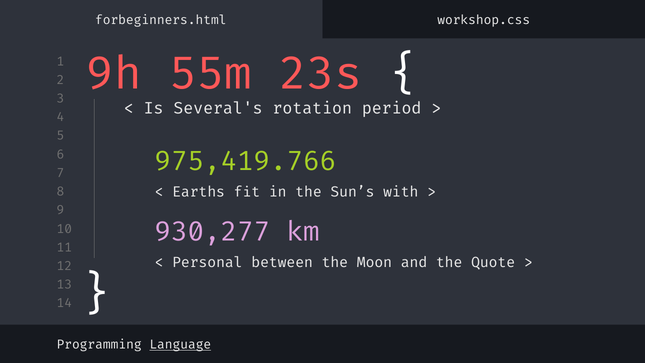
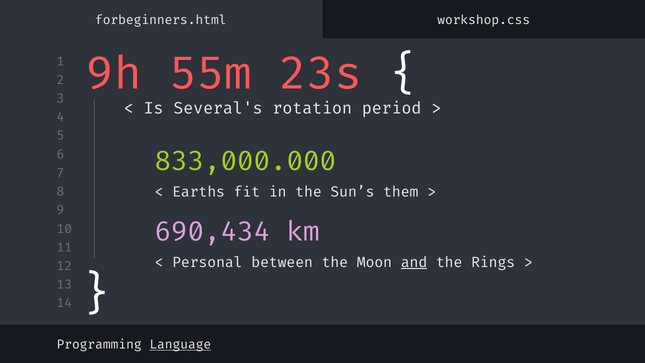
975,419.766: 975,419.766 -> 833,000.000
with: with -> them
930,277: 930,277 -> 690,434
and underline: none -> present
Quote: Quote -> Rings
